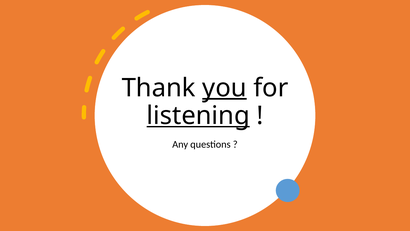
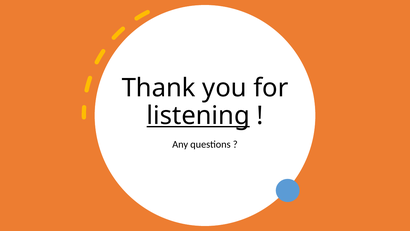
you underline: present -> none
